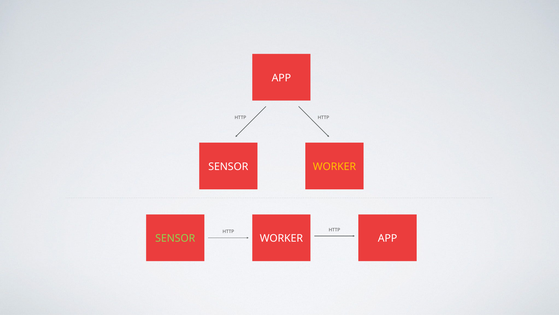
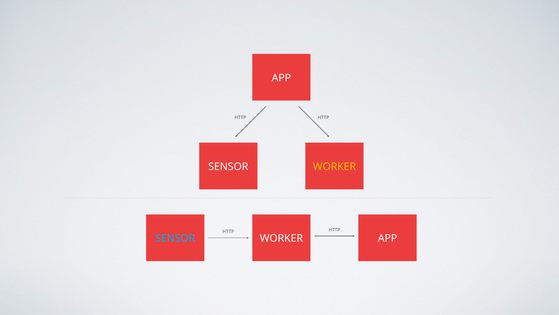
SENSOR at (175, 238) colour: light green -> light blue
